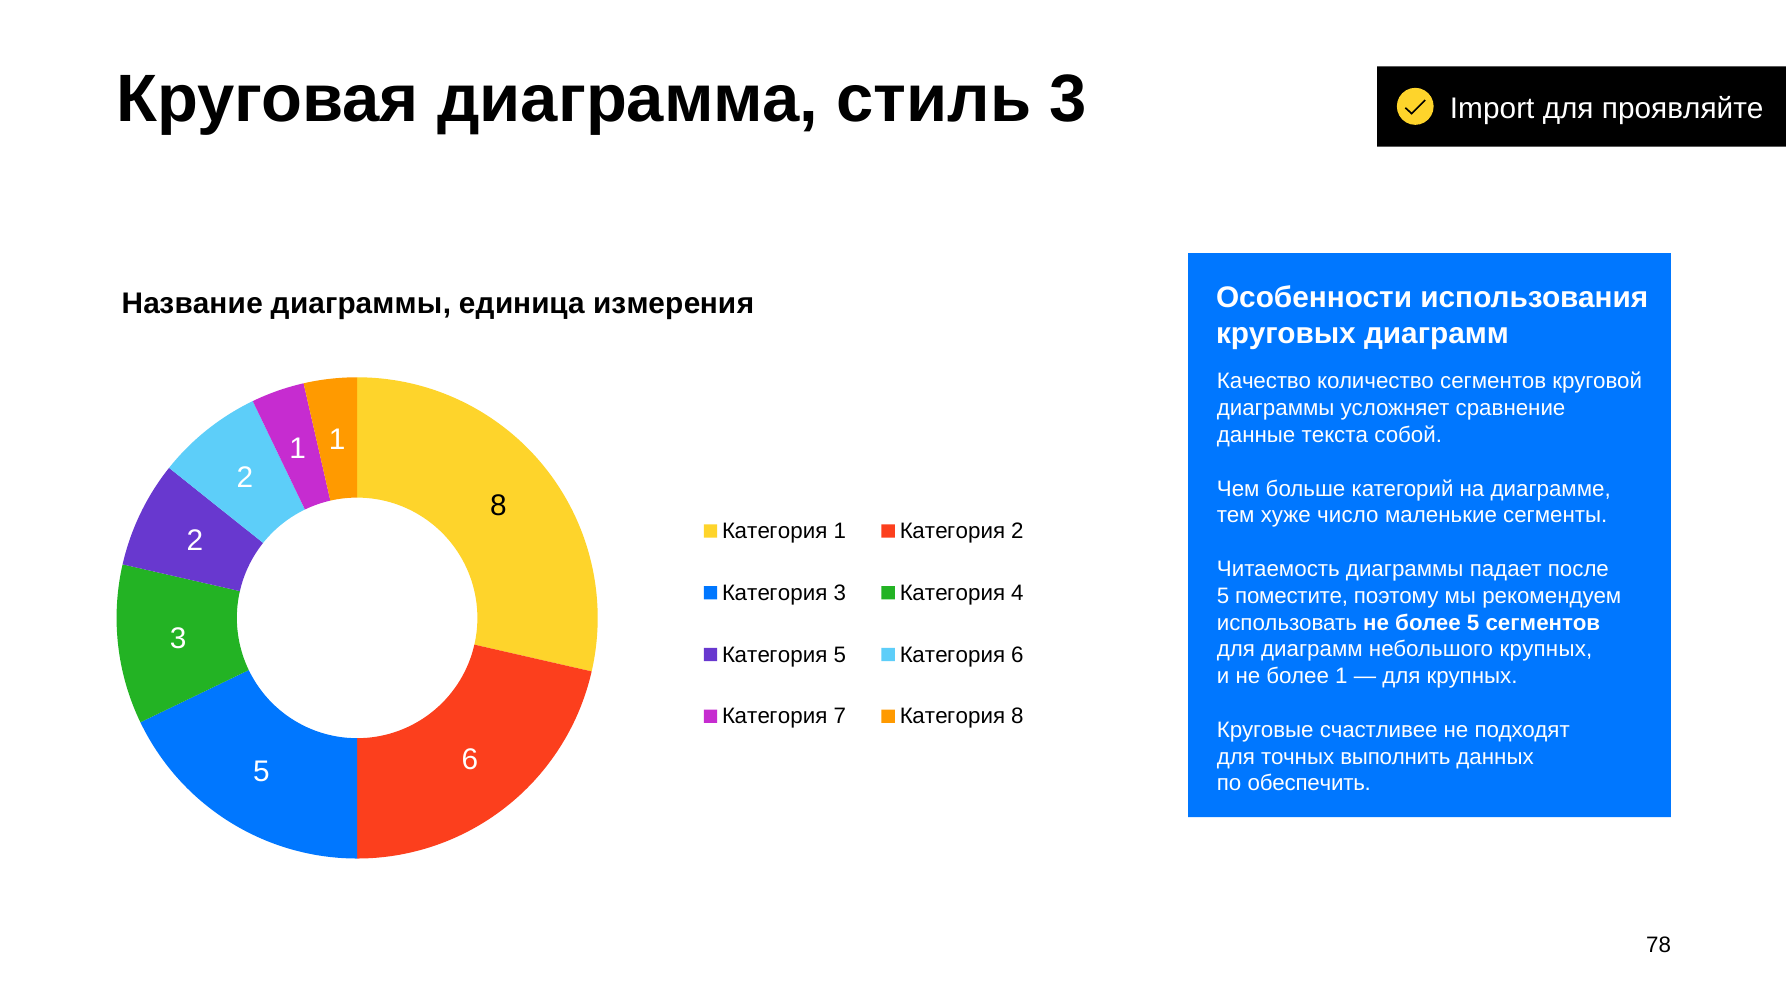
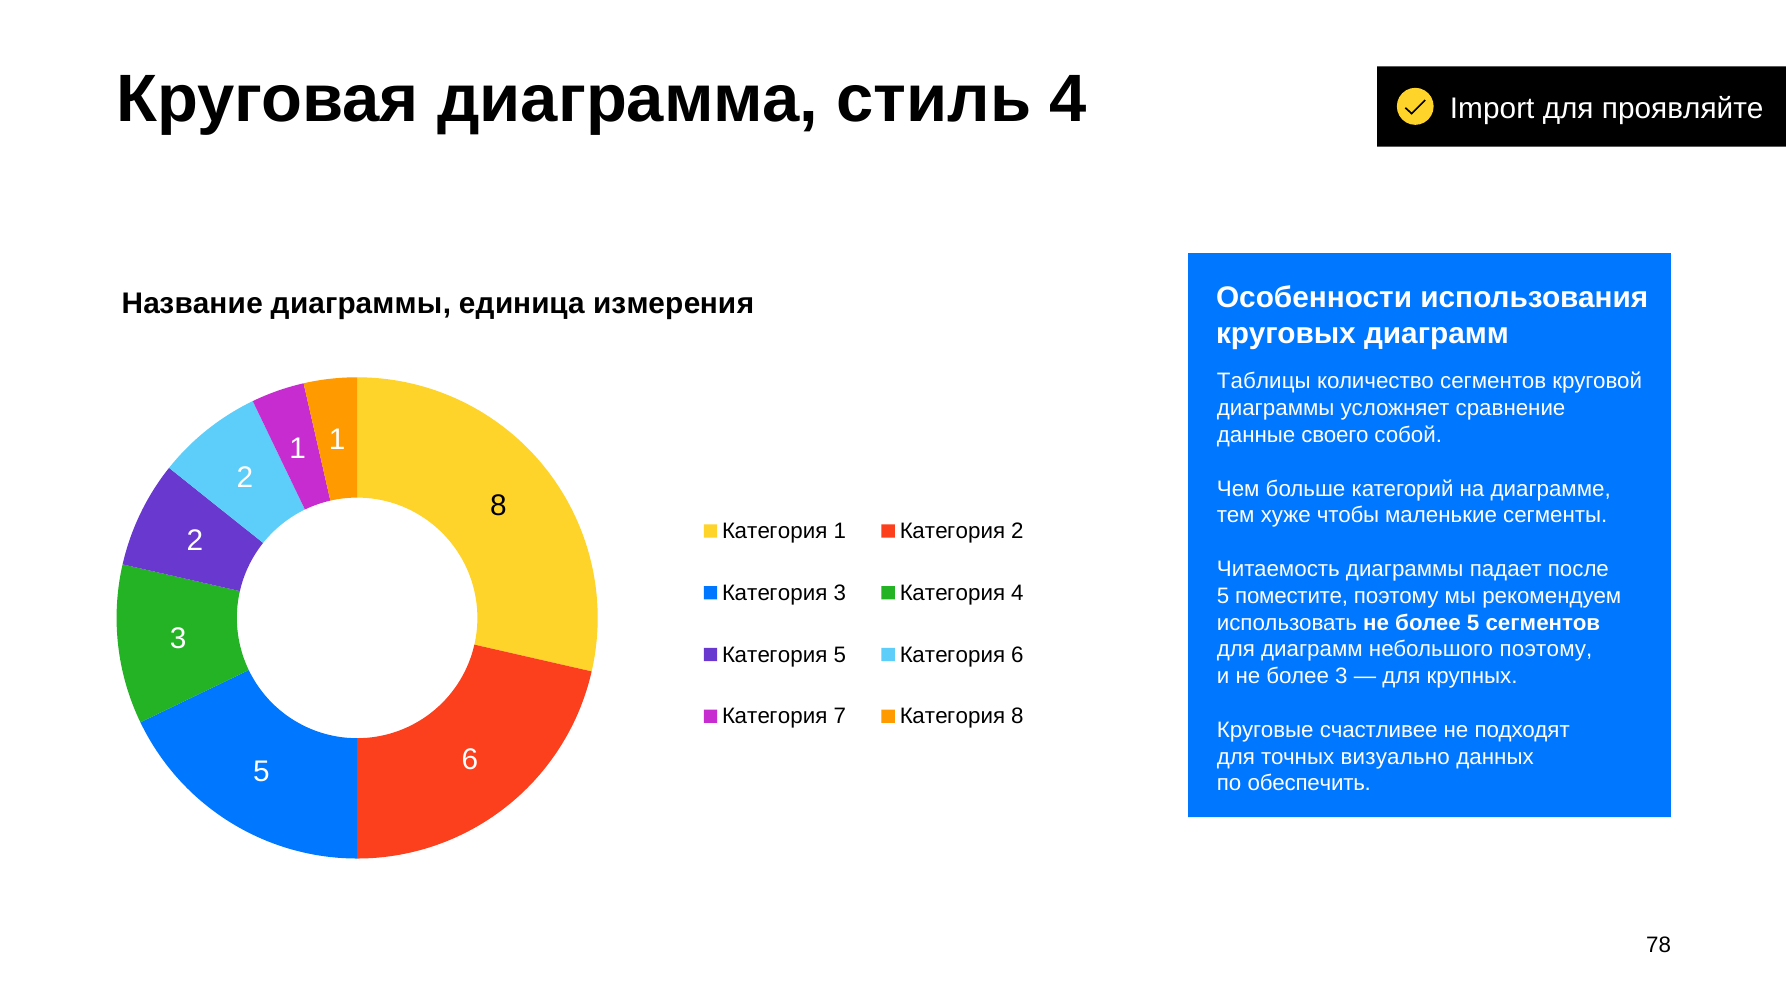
стиль 3: 3 -> 4
Качество: Качество -> Таблицы
текста: текста -> своего
число: число -> чтобы
небольшого крупных: крупных -> поэтому
более 1: 1 -> 3
выполнить: выполнить -> визуально
